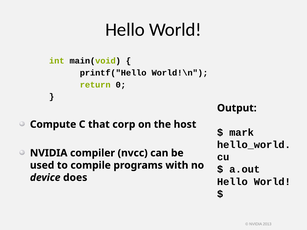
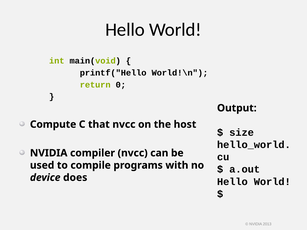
that corp: corp -> nvcc
mark: mark -> size
